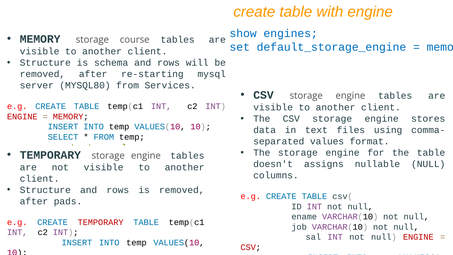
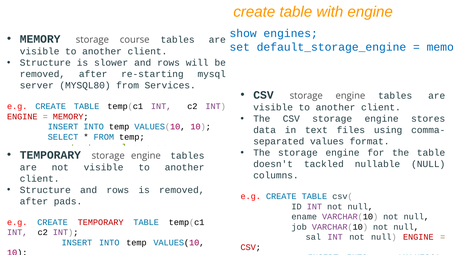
schema: schema -> slower
assigns: assigns -> tackled
